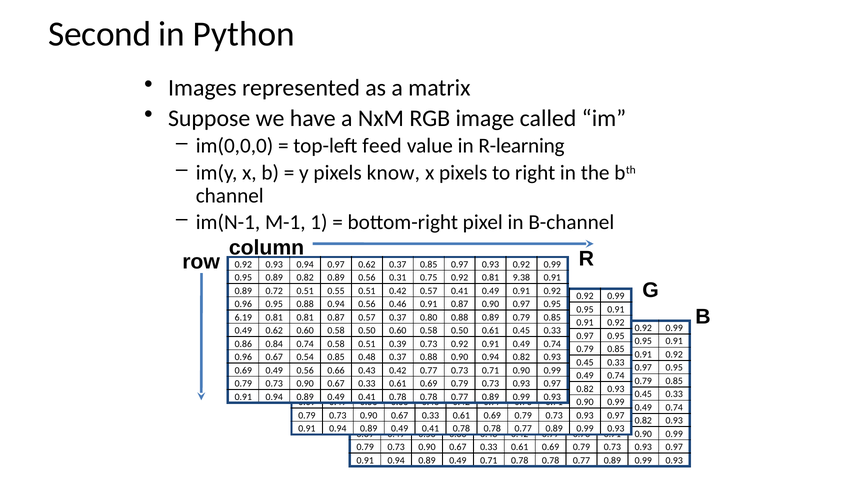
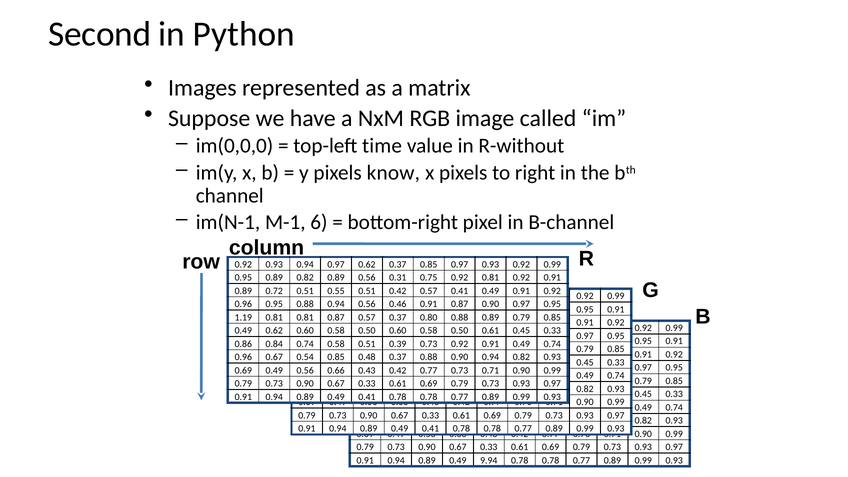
feed: feed -> time
R-learning: R-learning -> R-without
1: 1 -> 6
0.81 9.38: 9.38 -> 0.92
6.19: 6.19 -> 1.19
0.49 0.71: 0.71 -> 9.94
